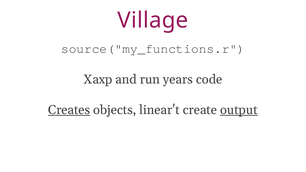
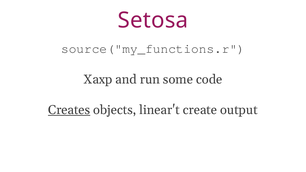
Village: Village -> Setosa
years: years -> some
output underline: present -> none
